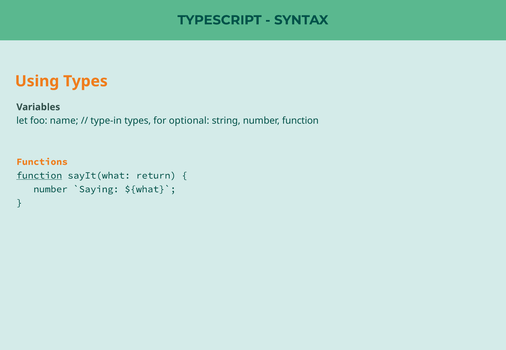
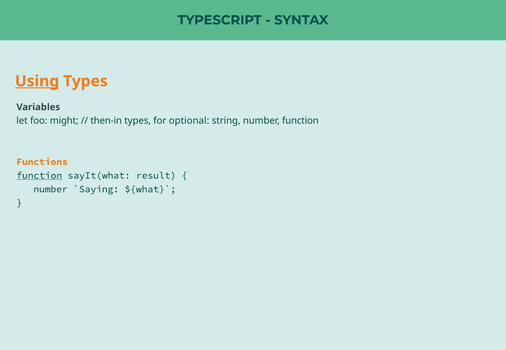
Using underline: none -> present
name: name -> might
type-in: type-in -> then-in
return: return -> result
